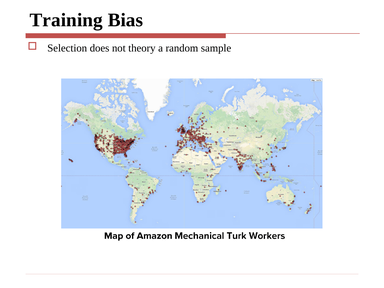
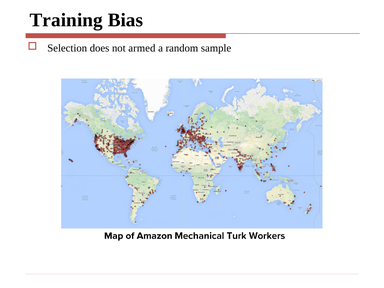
theory: theory -> armed
